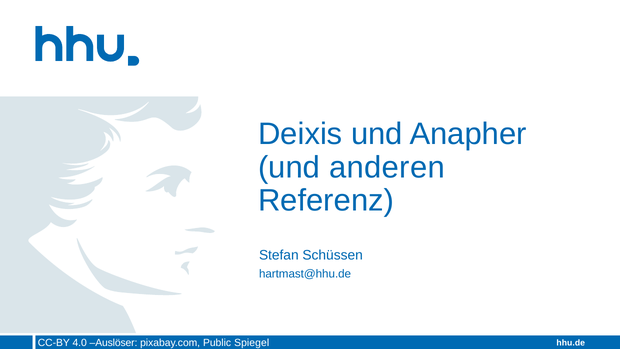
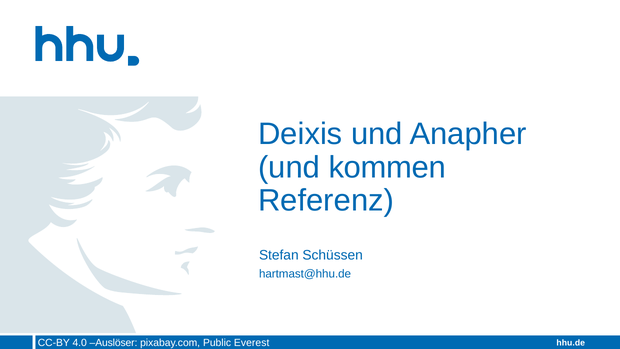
anderen: anderen -> kommen
Spiegel: Spiegel -> Everest
